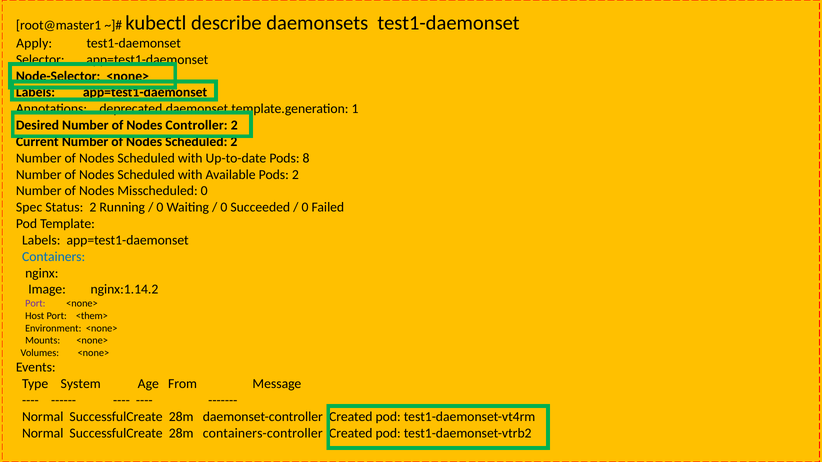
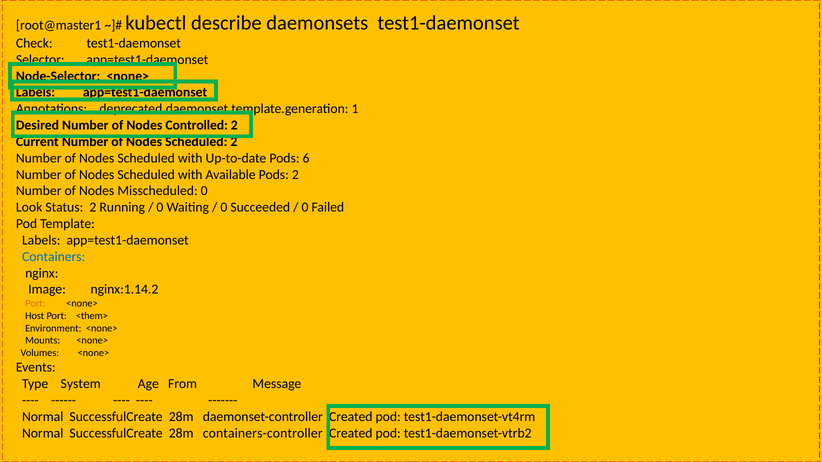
Apply: Apply -> Check
Controller: Controller -> Controlled
8: 8 -> 6
Spec: Spec -> Look
Port at (35, 304) colour: purple -> orange
